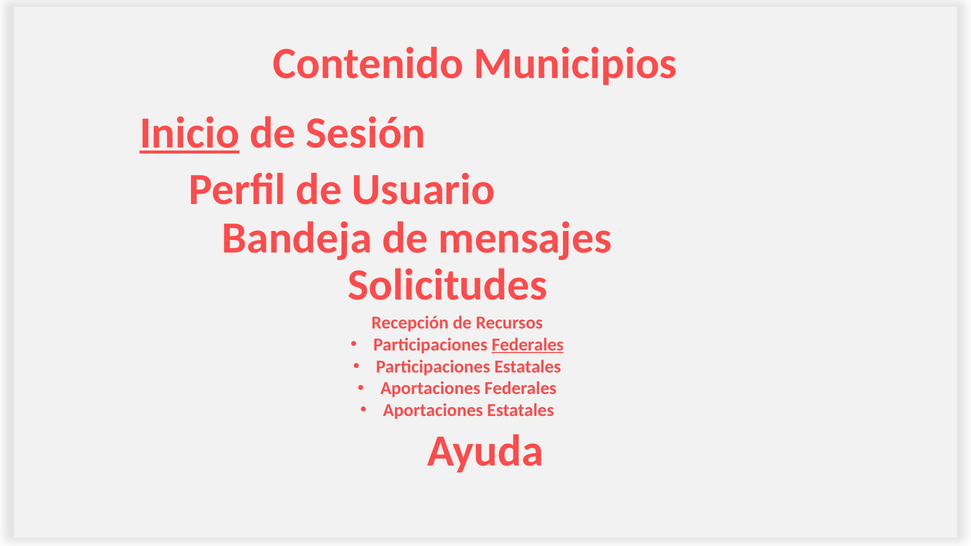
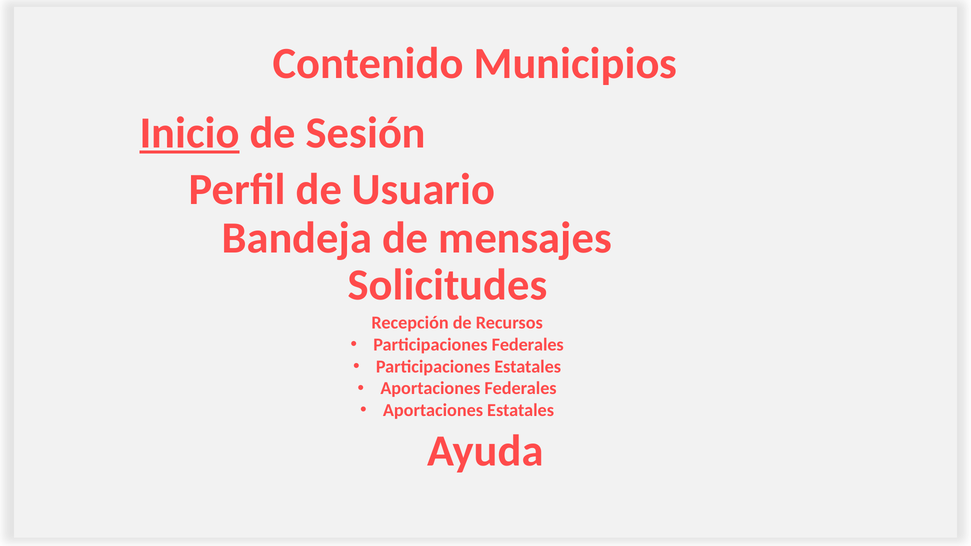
Federales at (528, 345) underline: present -> none
